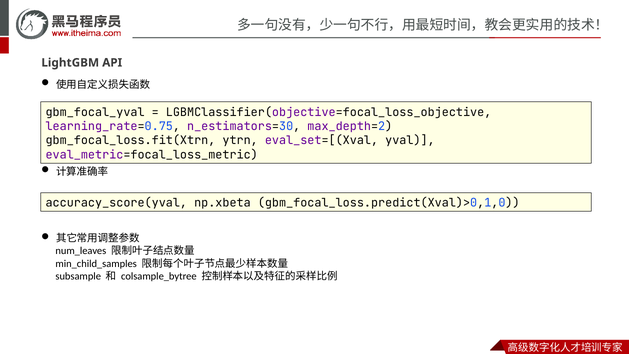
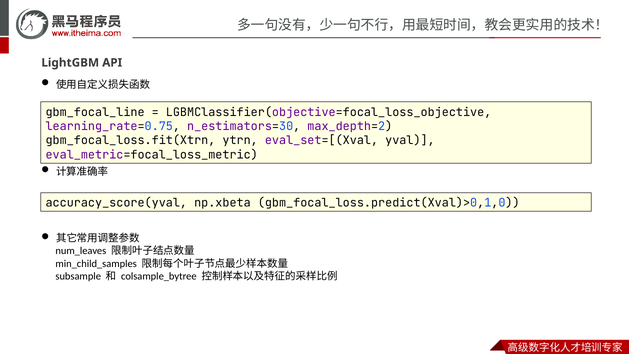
gbm_focal_yval: gbm_focal_yval -> gbm_focal_line
